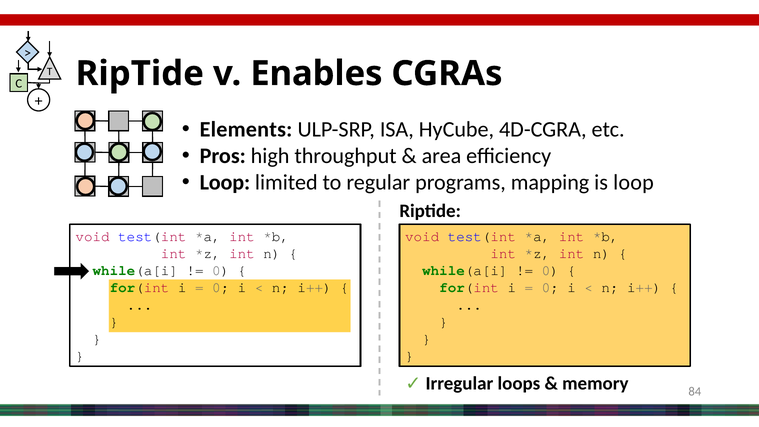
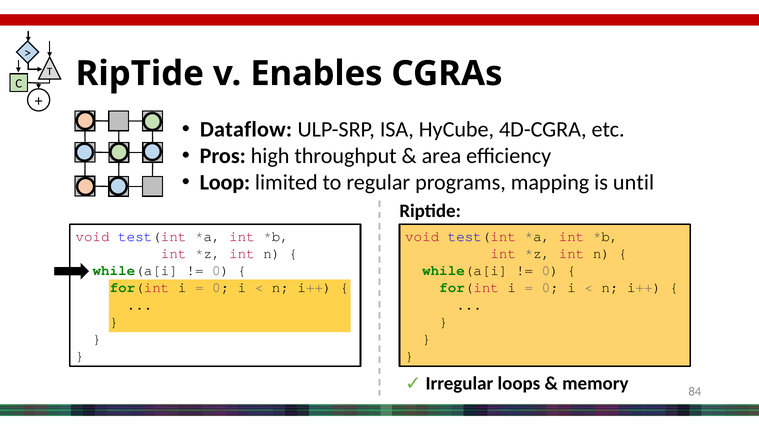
Elements: Elements -> Dataflow
is loop: loop -> until
